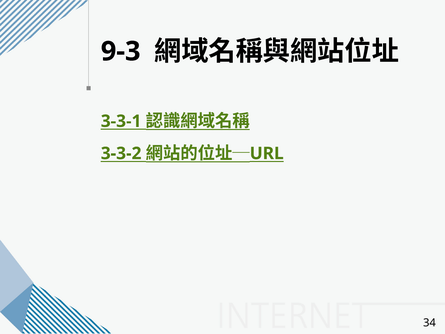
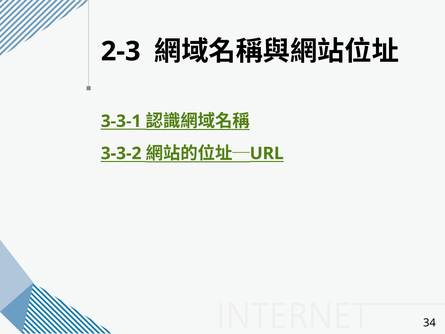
9-3: 9-3 -> 2-3
